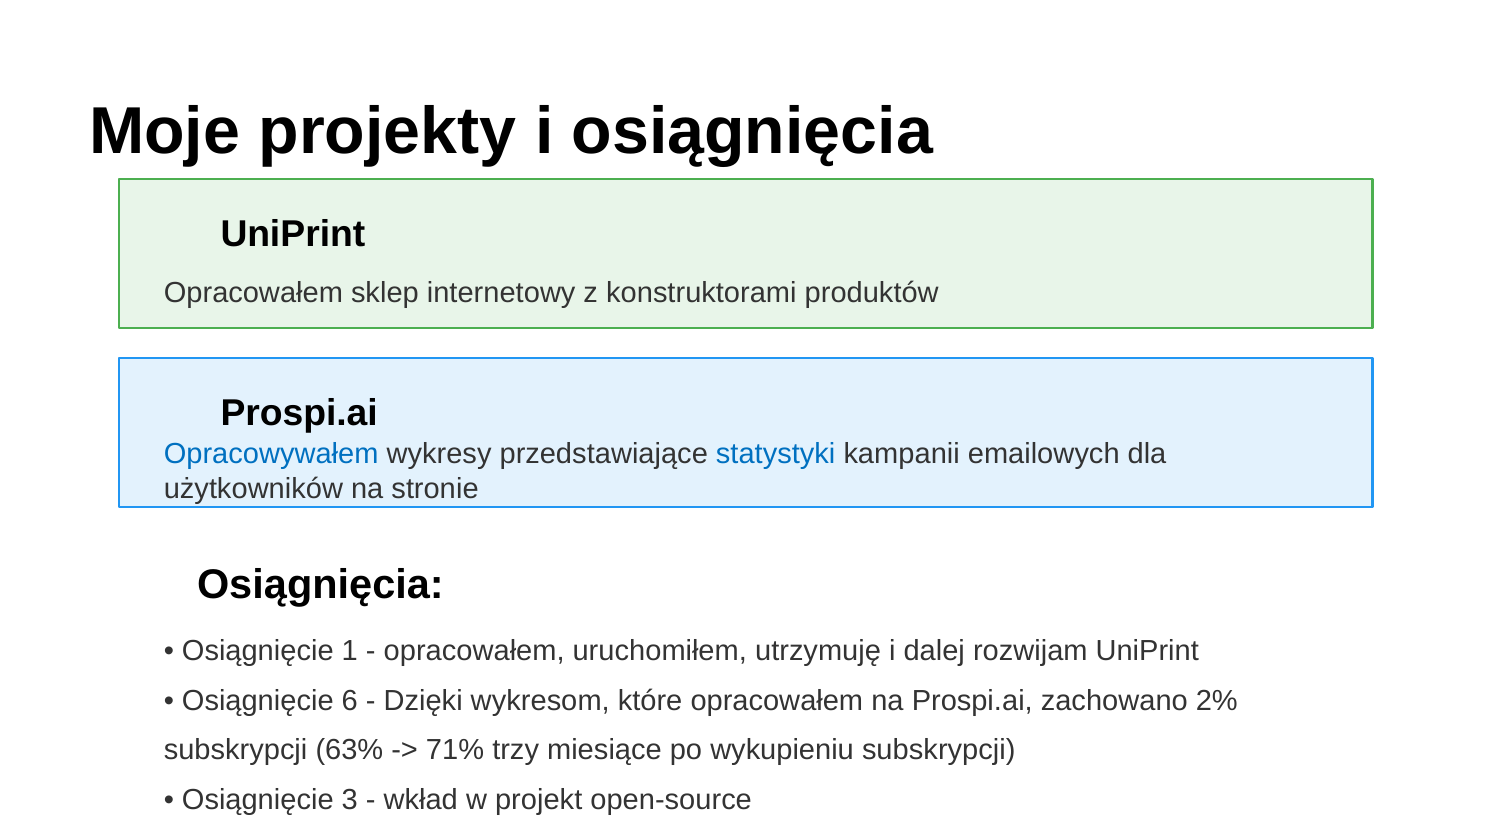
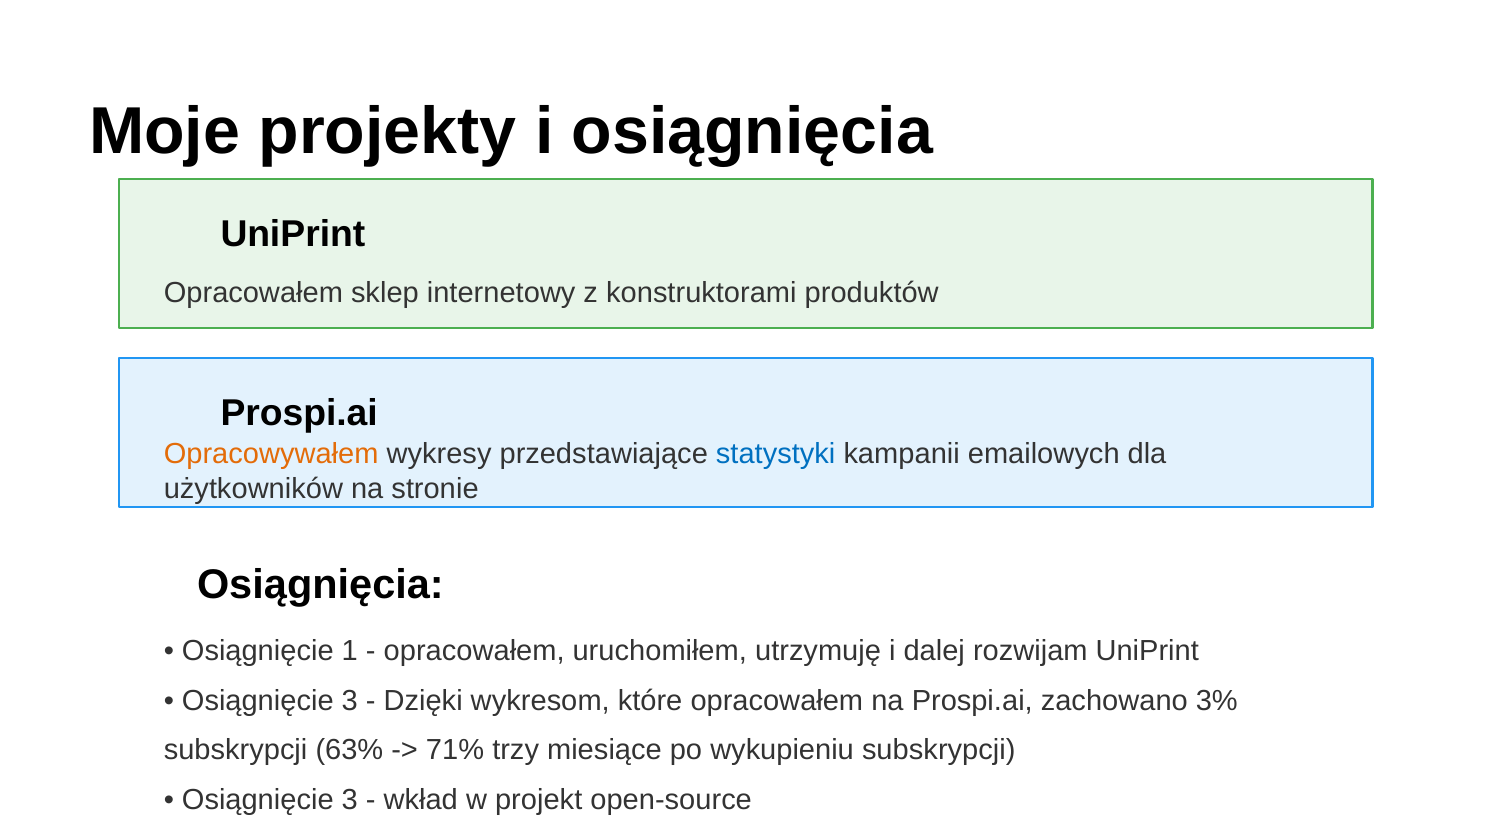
Opracowywałem colour: blue -> orange
6 at (350, 701): 6 -> 3
2%: 2% -> 3%
